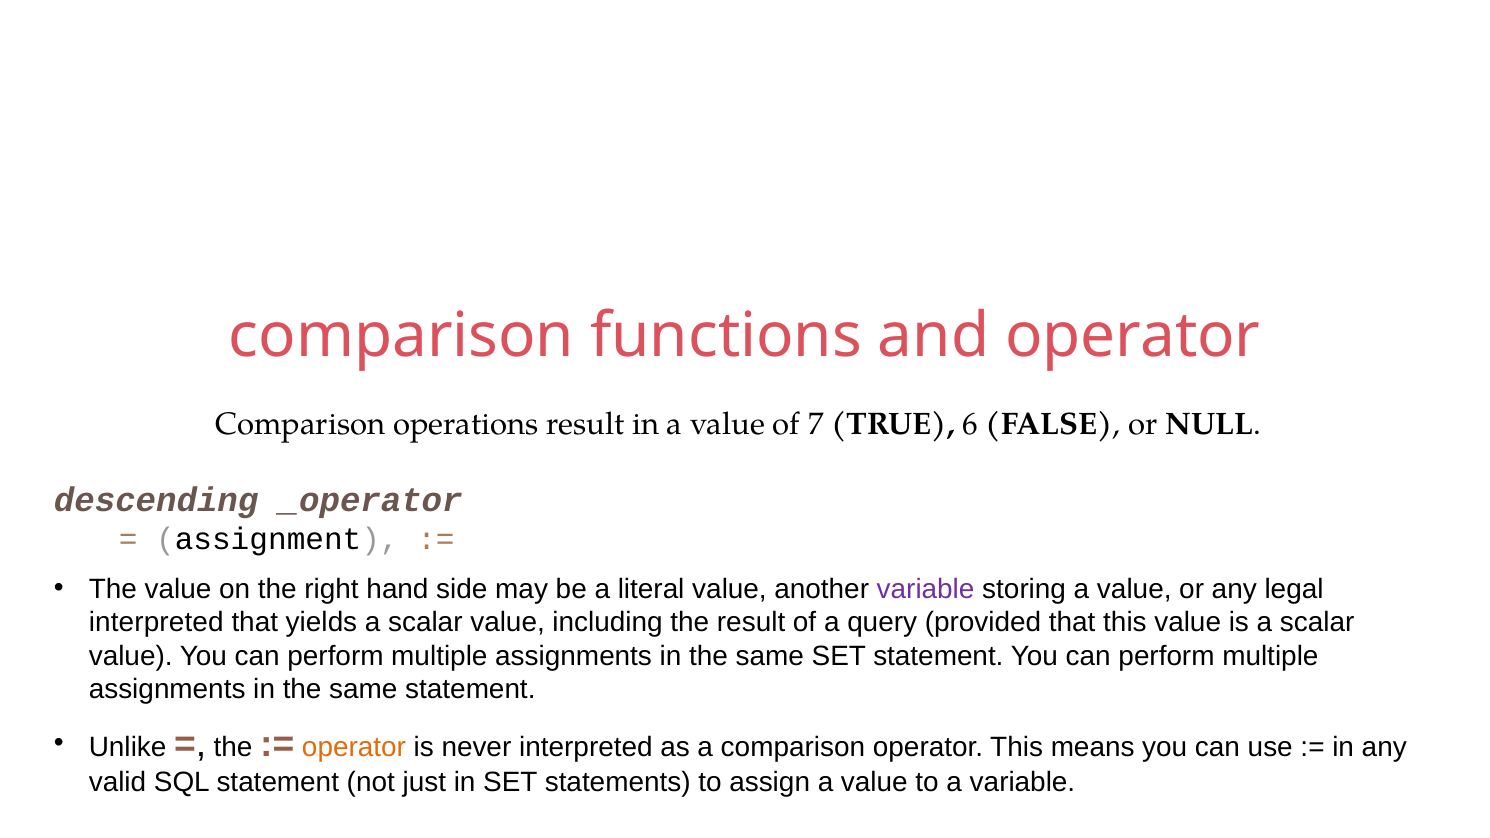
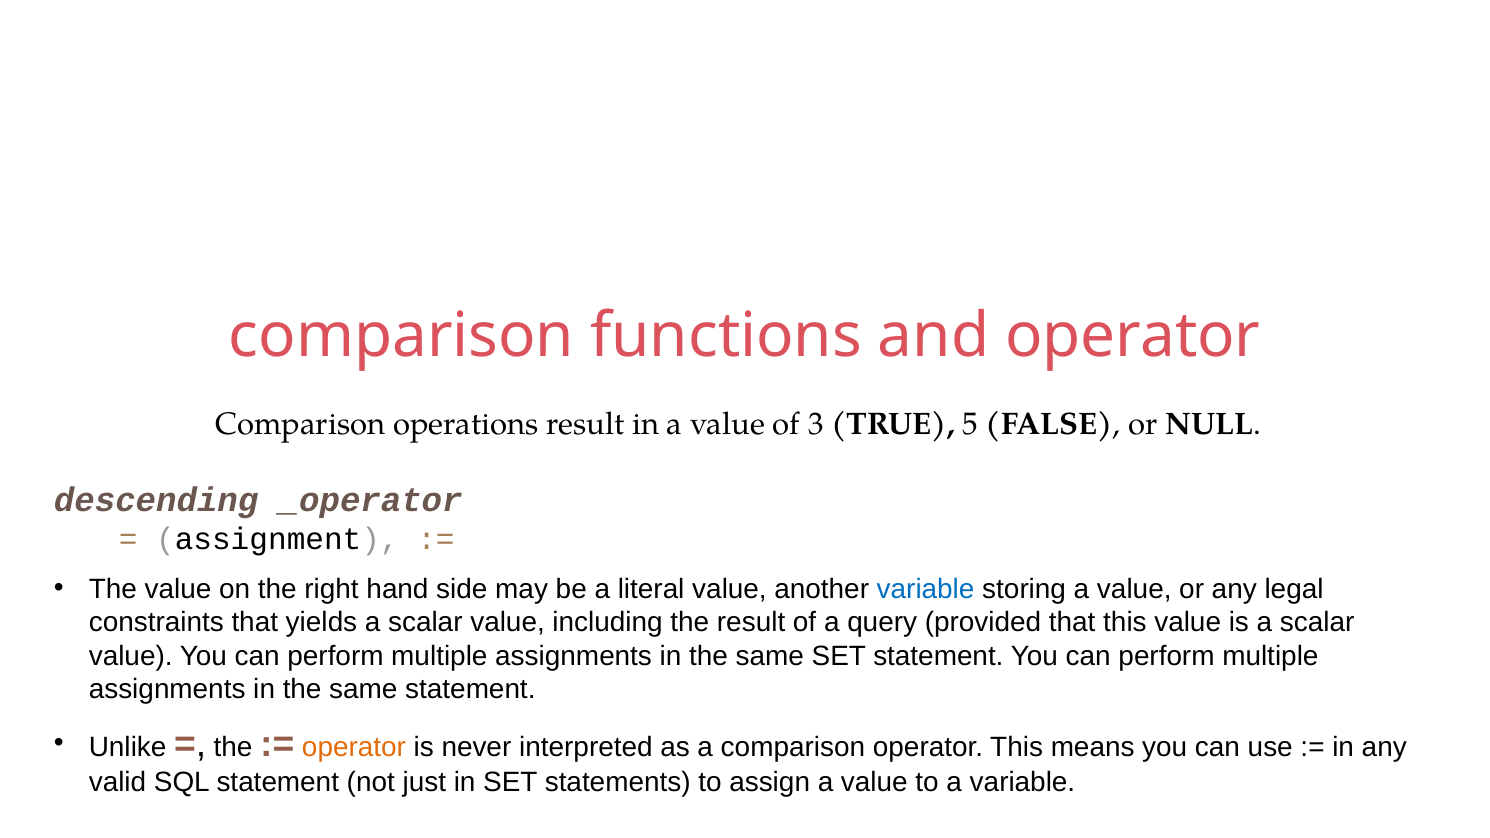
7: 7 -> 3
6: 6 -> 5
variable at (926, 589) colour: purple -> blue
interpreted at (156, 623): interpreted -> constraints
